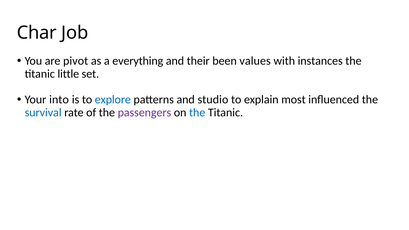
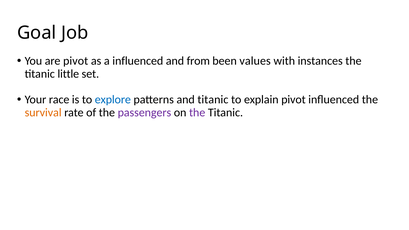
Char: Char -> Goal
a everything: everything -> influenced
their: their -> from
into: into -> race
and studio: studio -> titanic
explain most: most -> pivot
survival colour: blue -> orange
the at (197, 113) colour: blue -> purple
